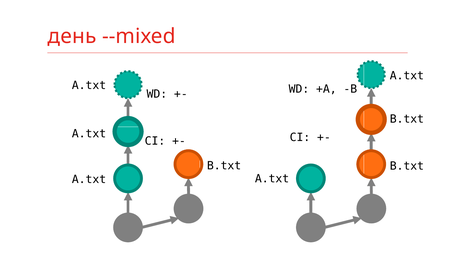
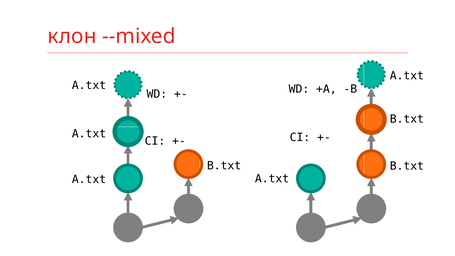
день: день -> клон
